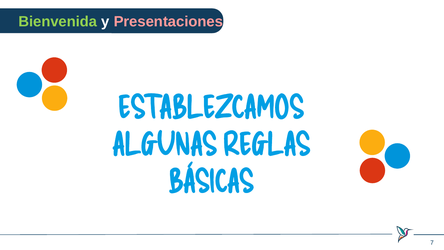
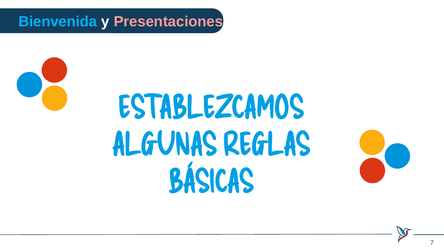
Bienvenida colour: light green -> light blue
